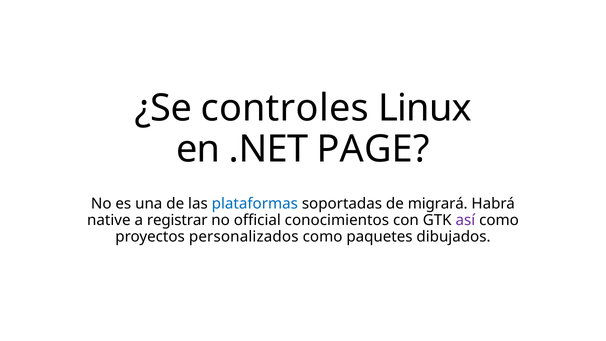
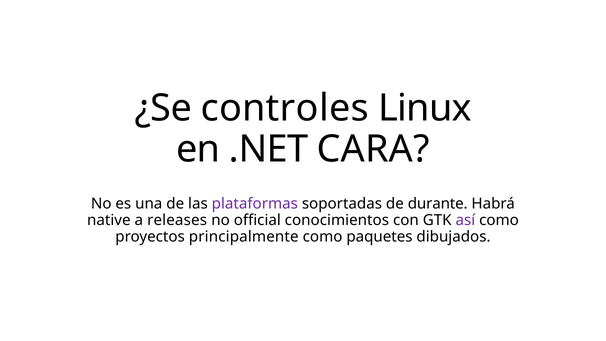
PAGE: PAGE -> CARA
plataformas colour: blue -> purple
migrará: migrará -> durante
registrar: registrar -> releases
personalizados: personalizados -> principalmente
